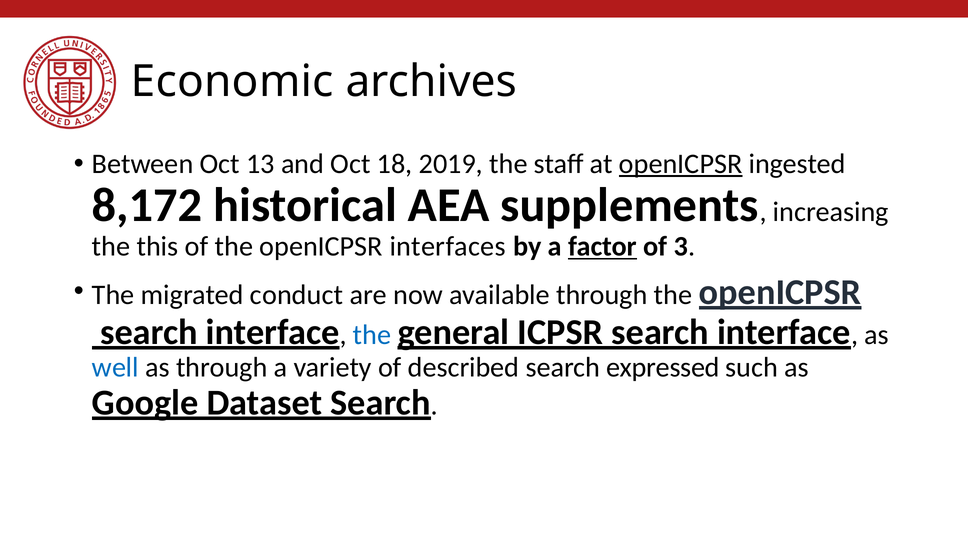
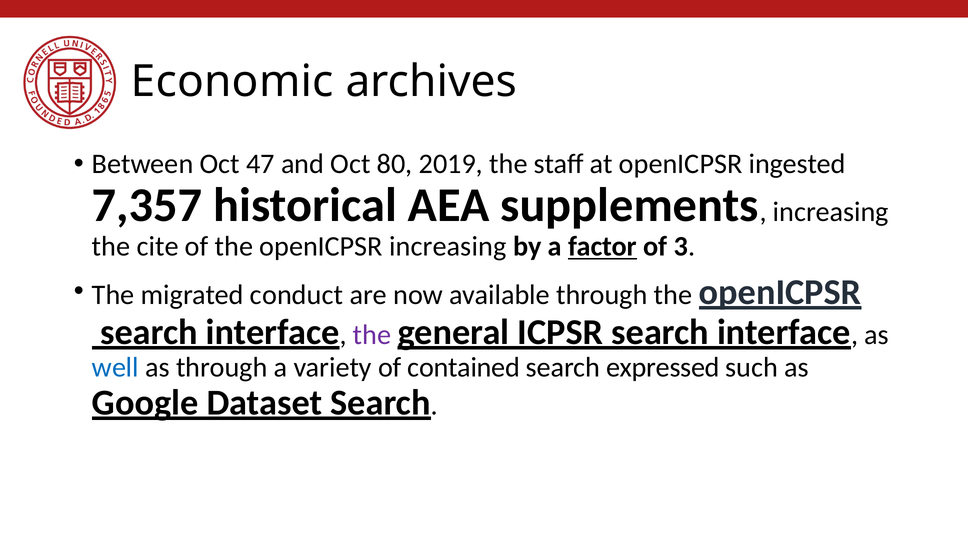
13: 13 -> 47
18: 18 -> 80
openICPSR at (681, 164) underline: present -> none
8,172: 8,172 -> 7,357
this: this -> cite
openICPSR interfaces: interfaces -> increasing
the at (372, 335) colour: blue -> purple
described: described -> contained
